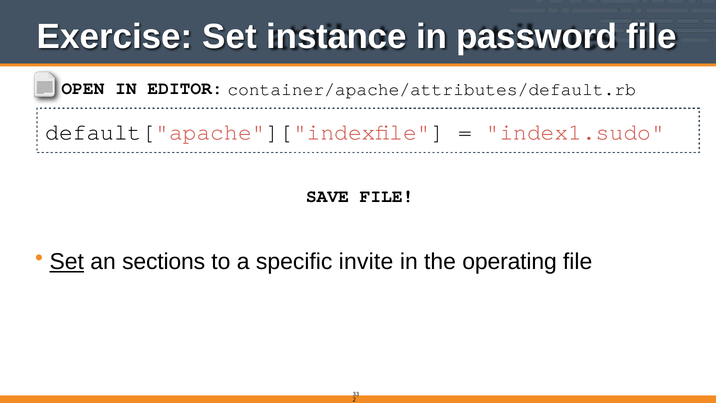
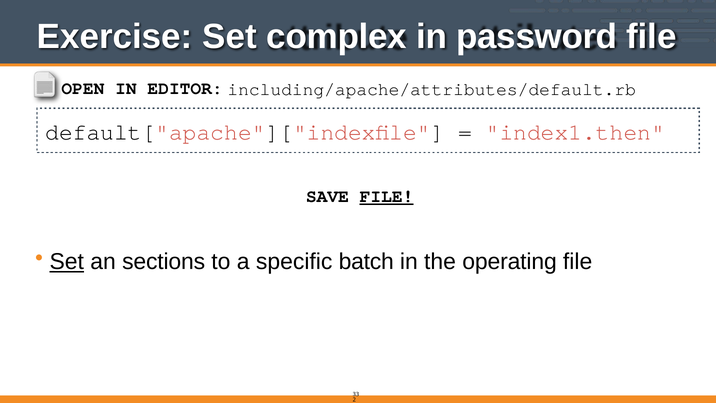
instance: instance -> complex
container/apache/attributes/default.rb: container/apache/attributes/default.rb -> including/apache/attributes/default.rb
index1.sudo: index1.sudo -> index1.then
FILE at (387, 196) underline: none -> present
invite: invite -> batch
